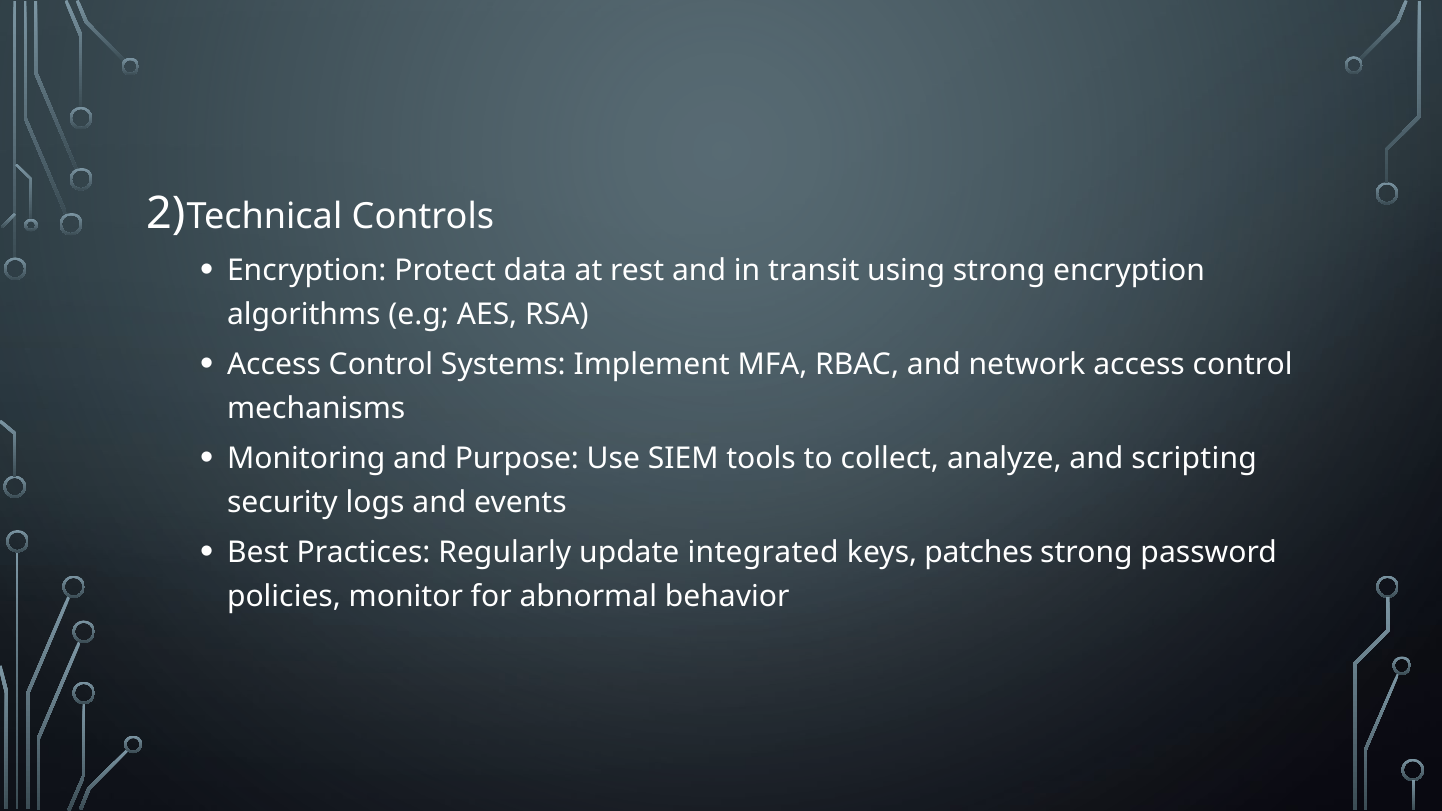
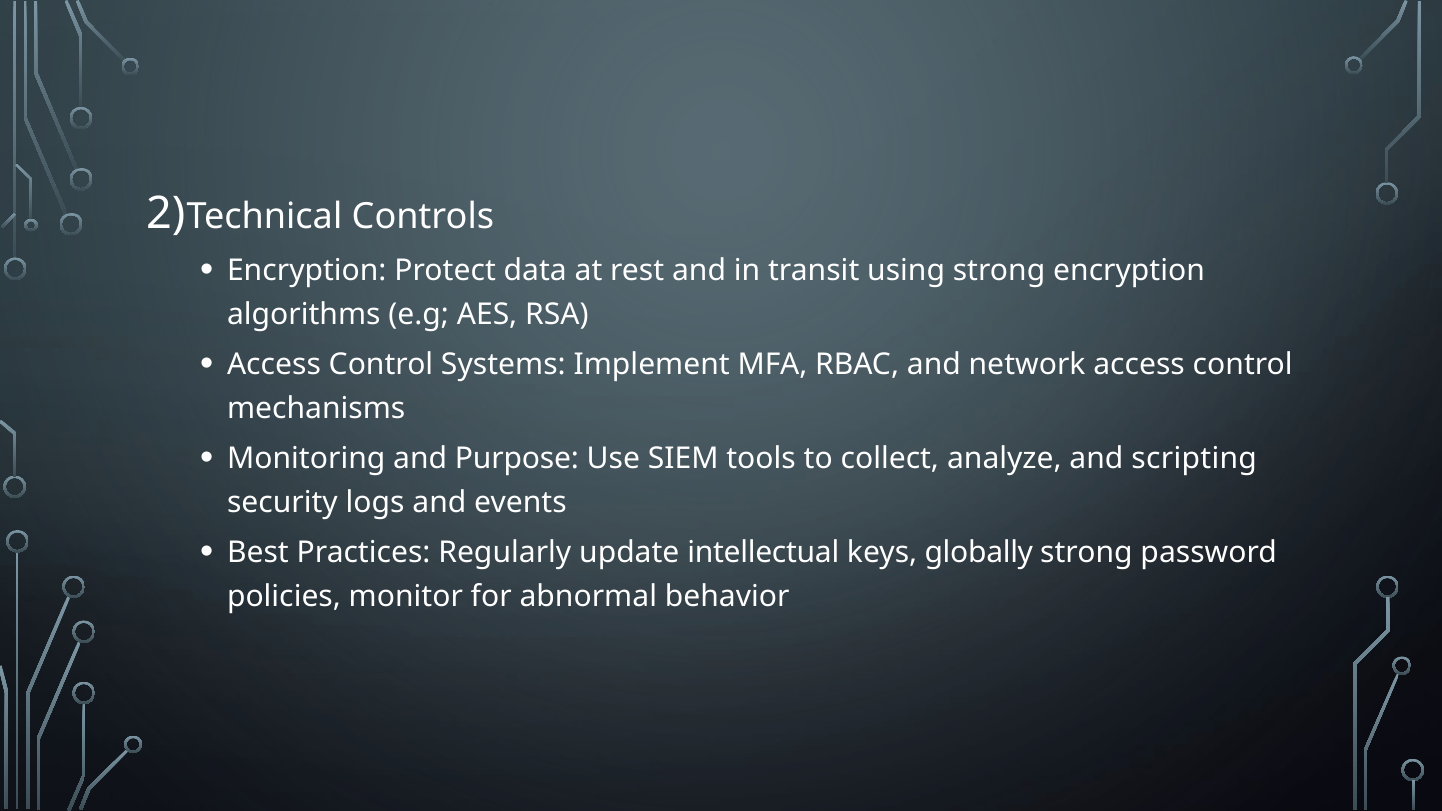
integrated: integrated -> intellectual
patches: patches -> globally
